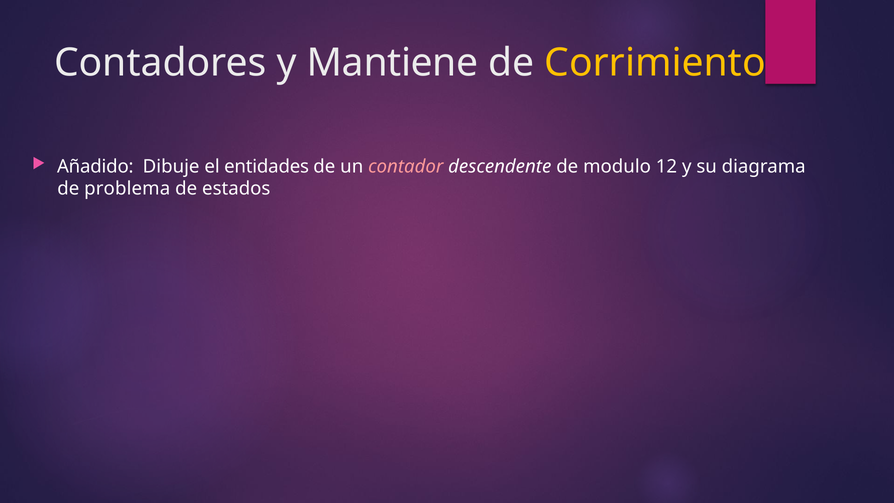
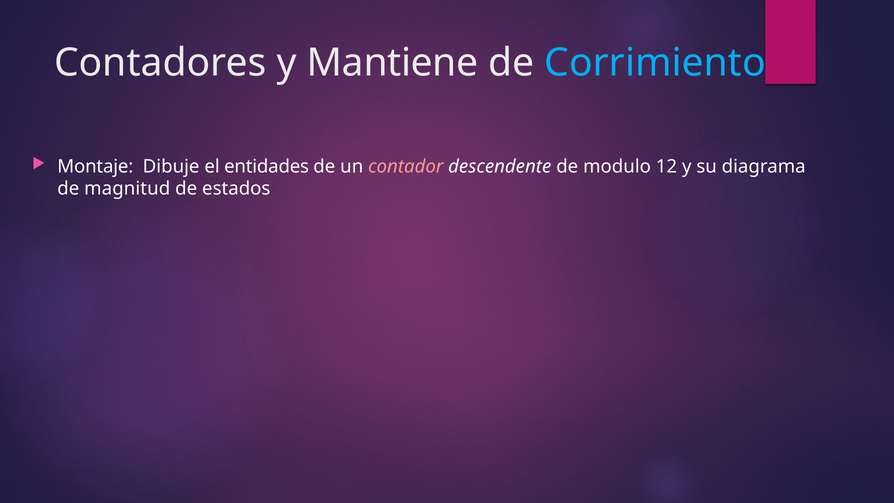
Corrimiento colour: yellow -> light blue
Añadido: Añadido -> Montaje
problema: problema -> magnitud
